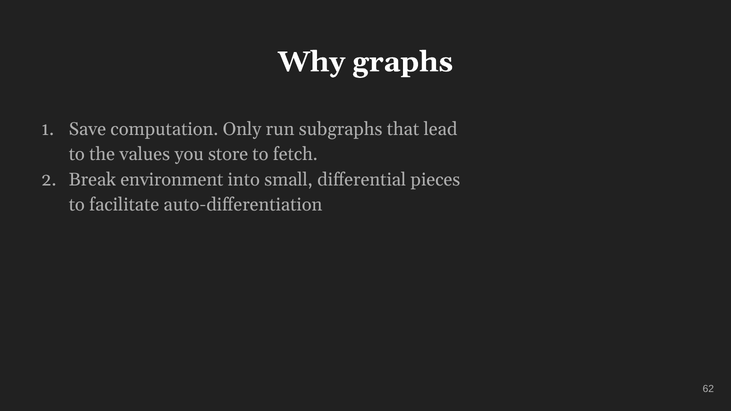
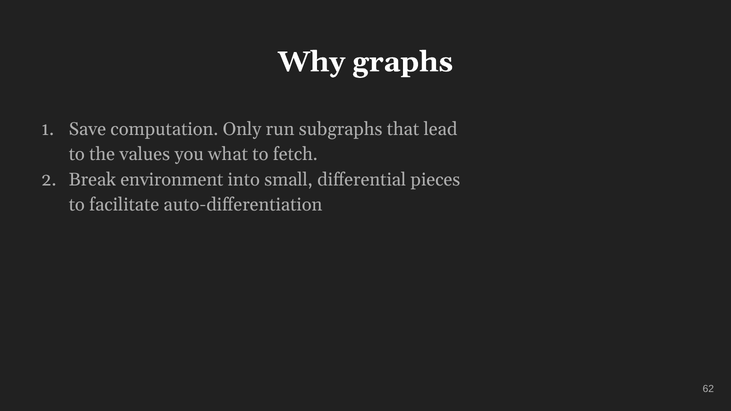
store: store -> what
